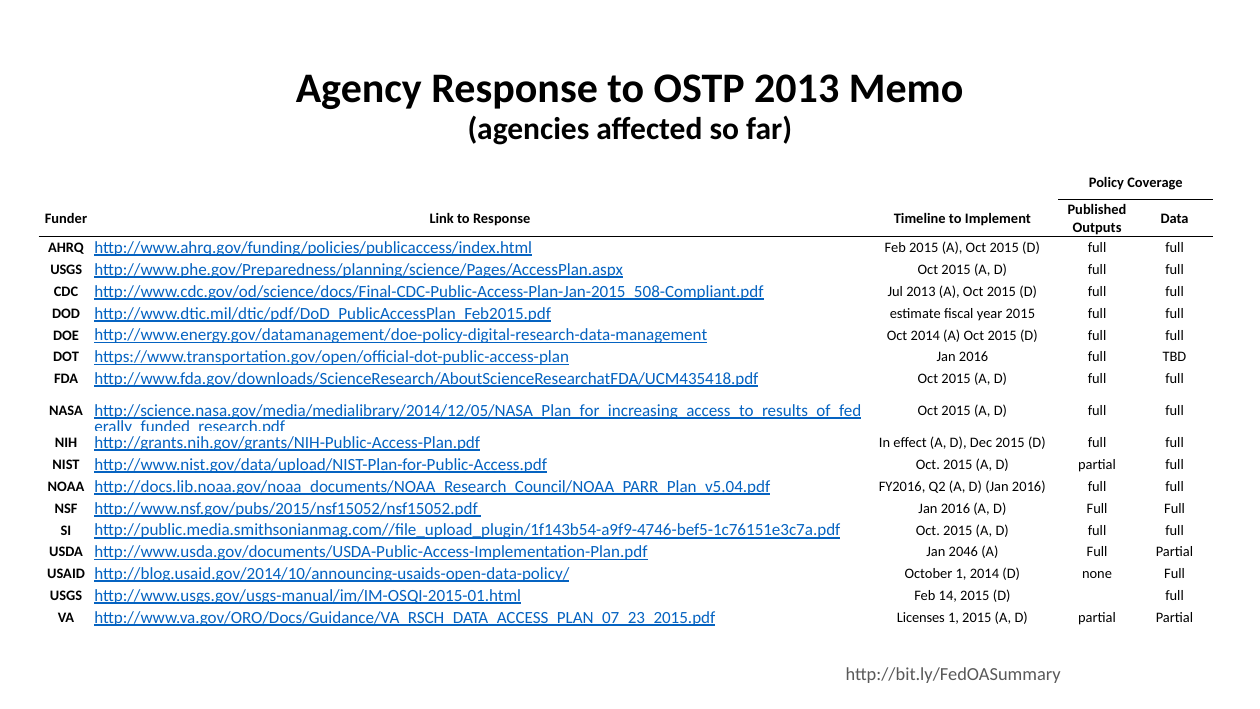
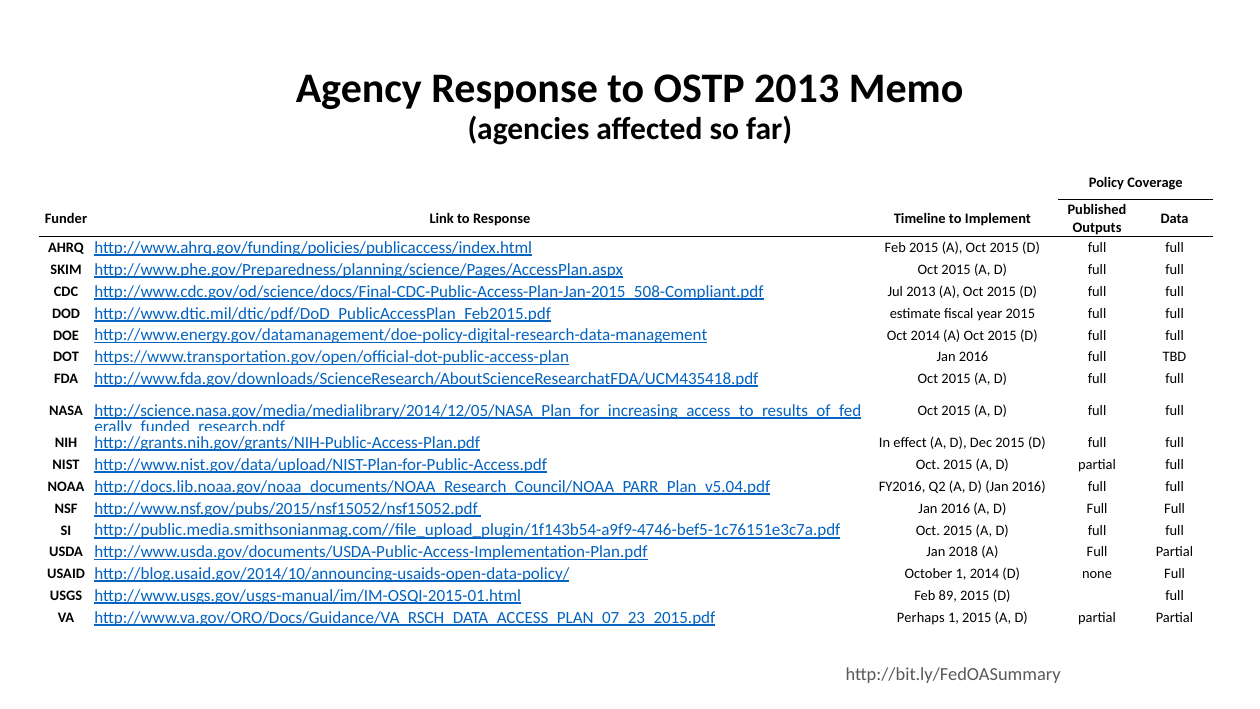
USGS at (66, 270): USGS -> SKIM
2046: 2046 -> 2018
14: 14 -> 89
Licenses: Licenses -> Perhaps
